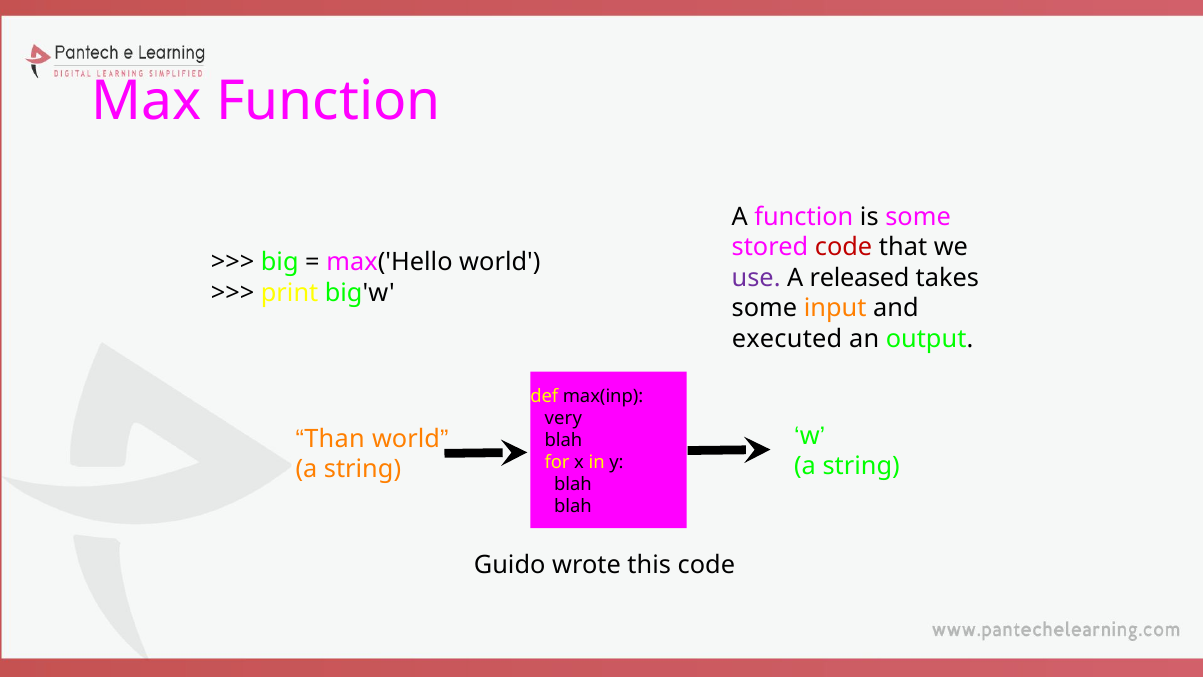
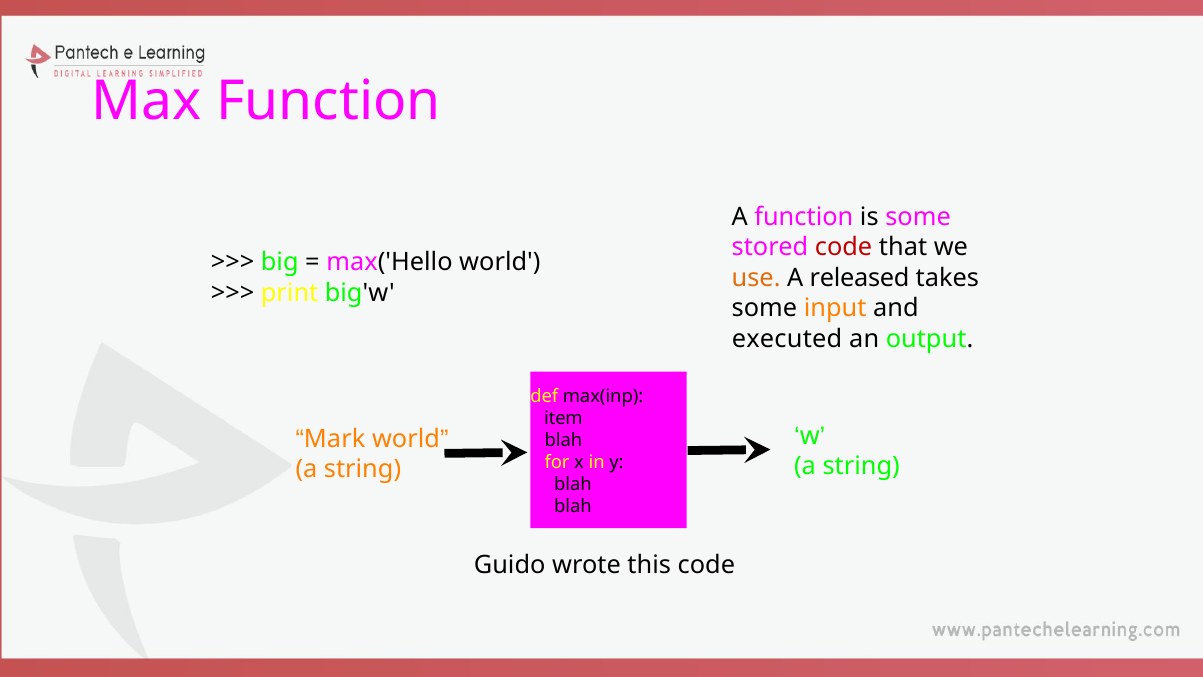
use colour: purple -> orange
very: very -> item
Than: Than -> Mark
